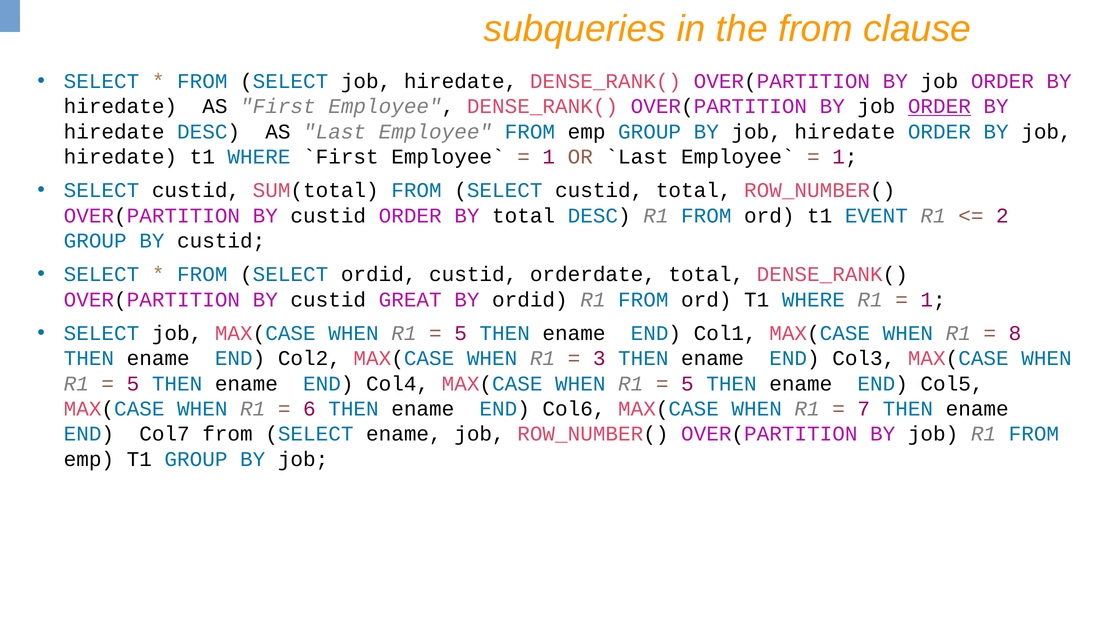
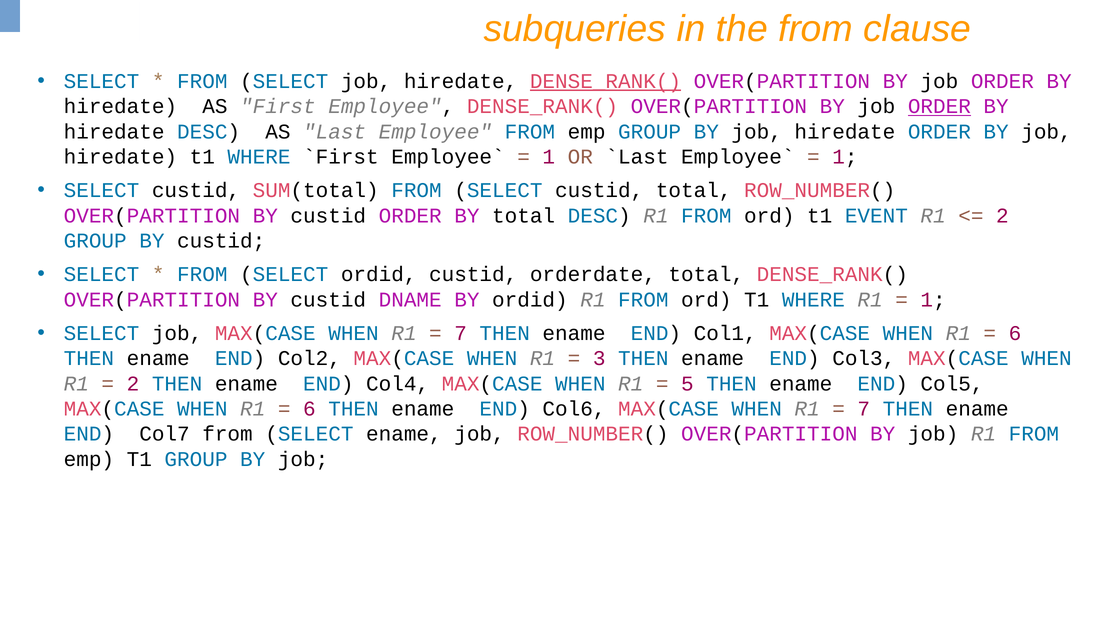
DENSE_RANK( at (605, 81) underline: none -> present
GREAT: GREAT -> DNAME
5 at (461, 333): 5 -> 7
8 at (1015, 333): 8 -> 6
5 at (133, 384): 5 -> 2
